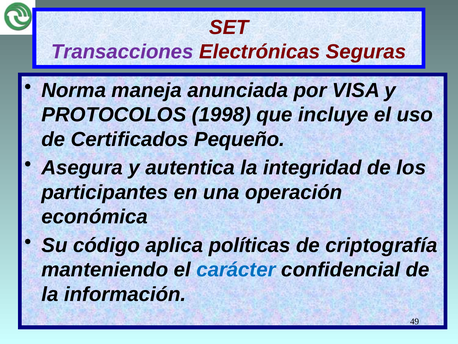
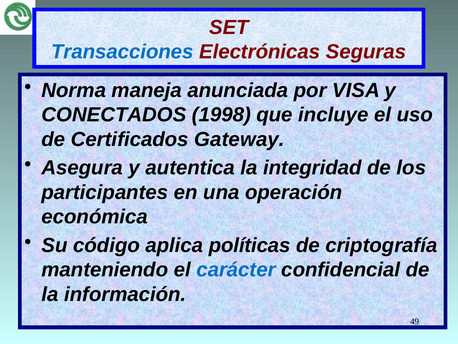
Transacciones colour: purple -> blue
PROTOCOLOS: PROTOCOLOS -> CONECTADOS
Pequeño: Pequeño -> Gateway
